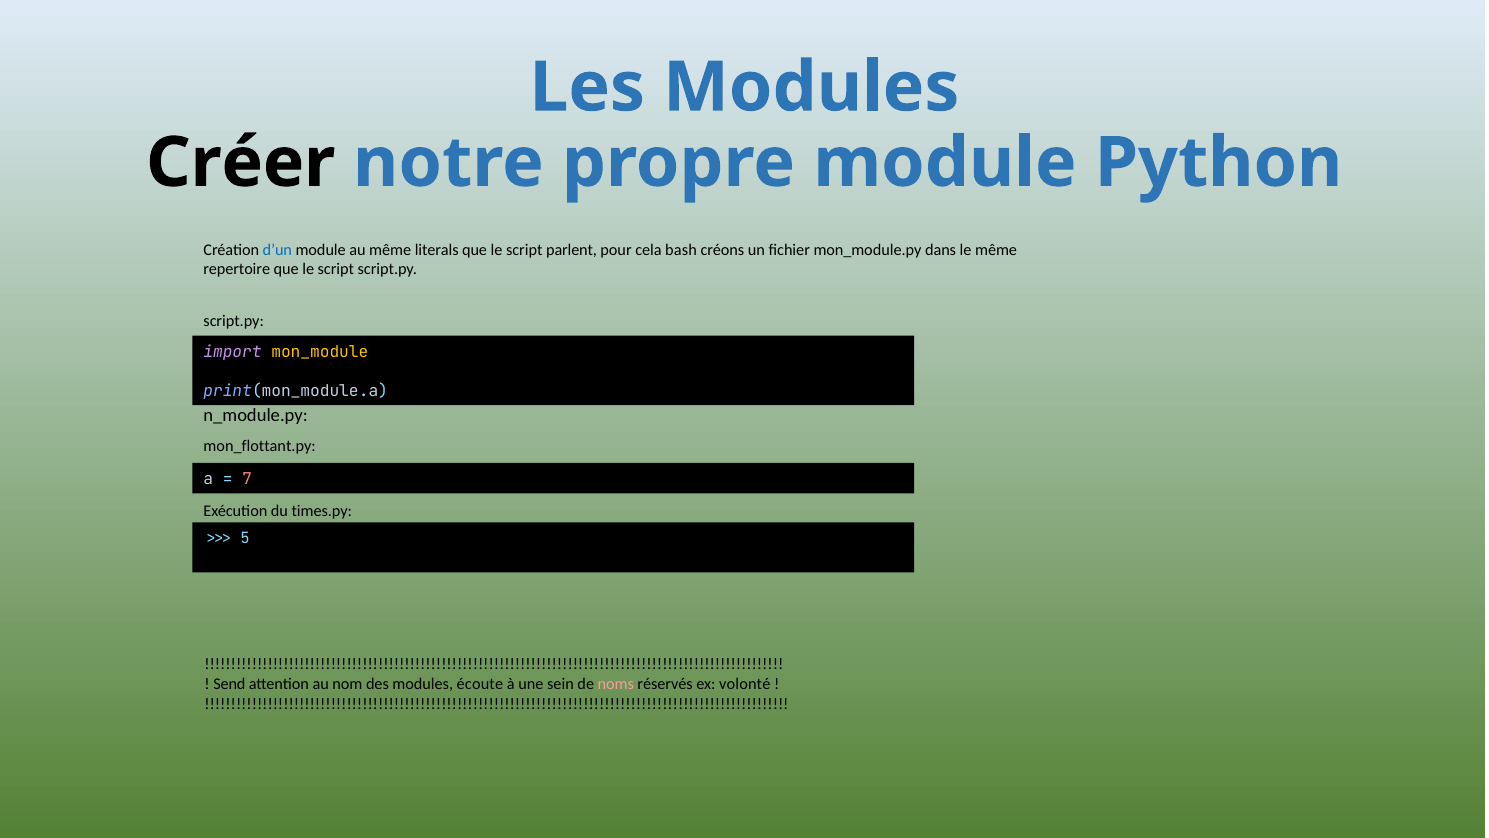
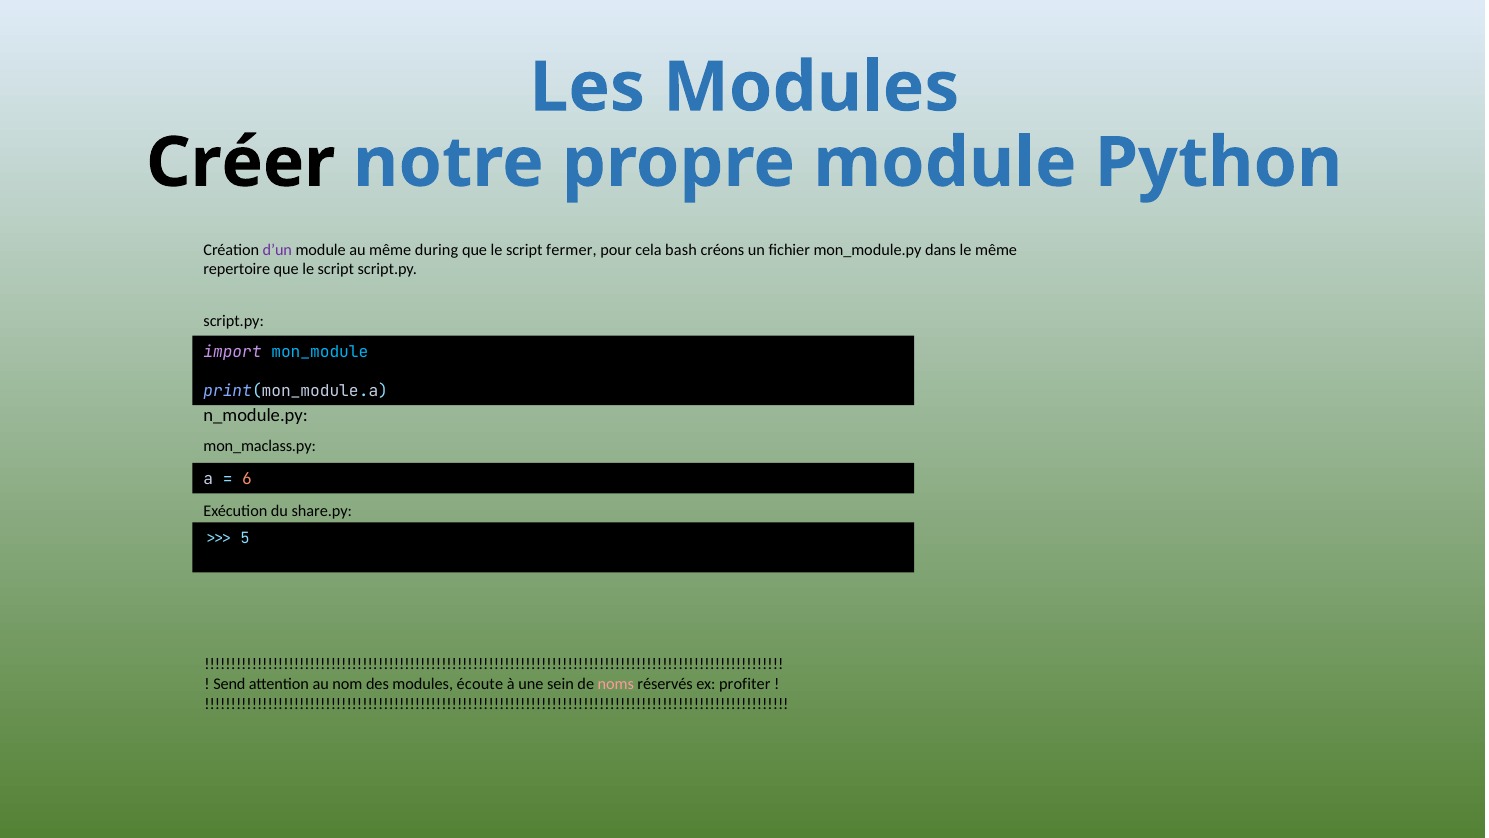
d’un colour: blue -> purple
literals: literals -> during
parlent: parlent -> fermer
mon_module colour: yellow -> light blue
mon_flottant.py: mon_flottant.py -> mon_maclass.py
7: 7 -> 6
times.py: times.py -> share.py
volonté: volonté -> profiter
